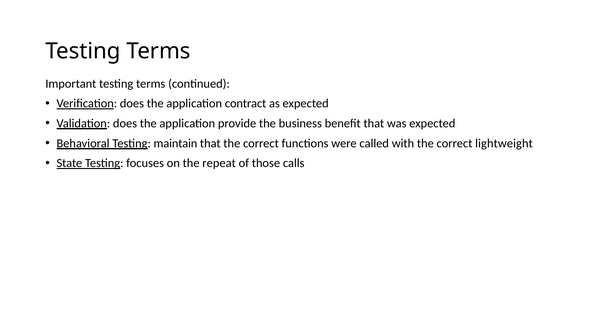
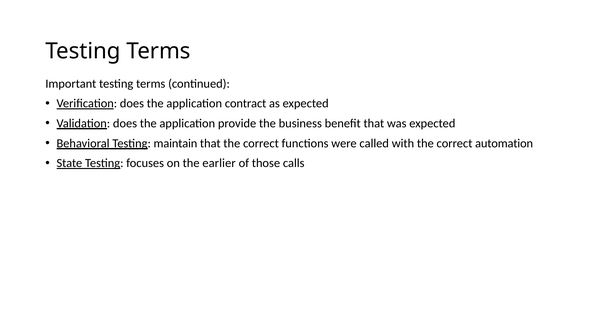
lightweight: lightweight -> automation
repeat: repeat -> earlier
